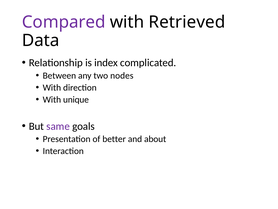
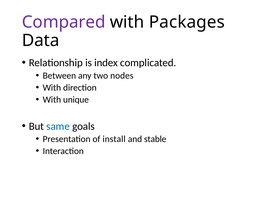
Retrieved: Retrieved -> Packages
same colour: purple -> blue
better: better -> install
about: about -> stable
